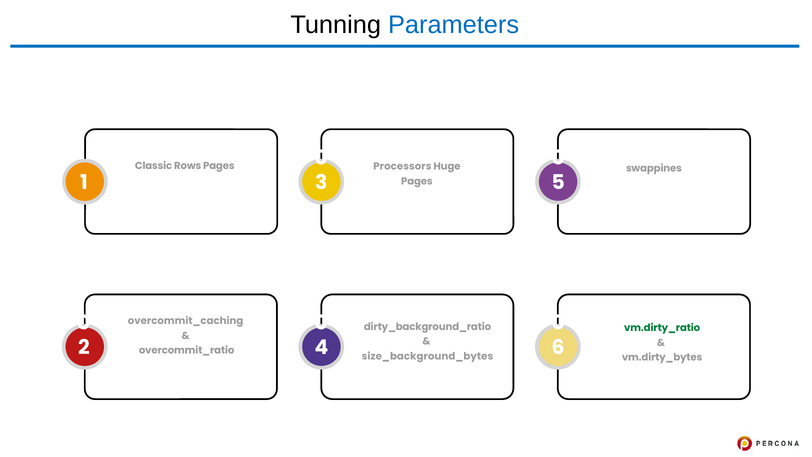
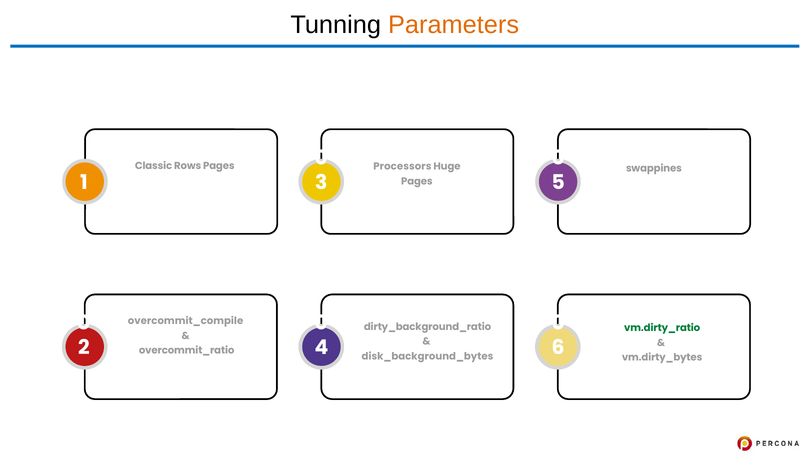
Parameters colour: blue -> orange
overcommit_caching: overcommit_caching -> overcommit_compile
size_background_bytes: size_background_bytes -> disk_background_bytes
